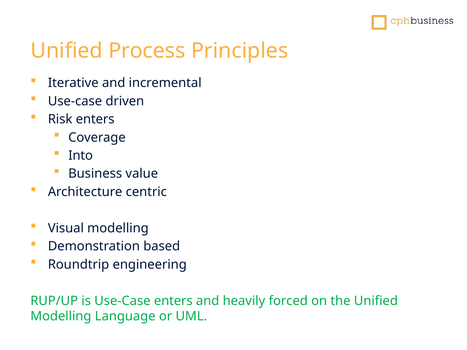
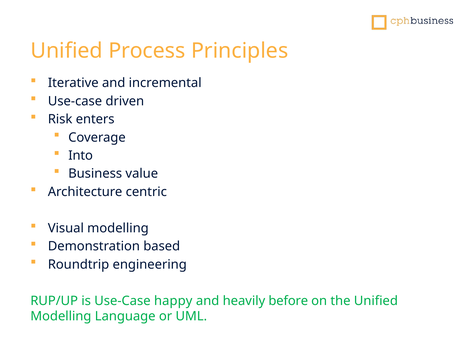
Use-Case enters: enters -> happy
forced: forced -> before
